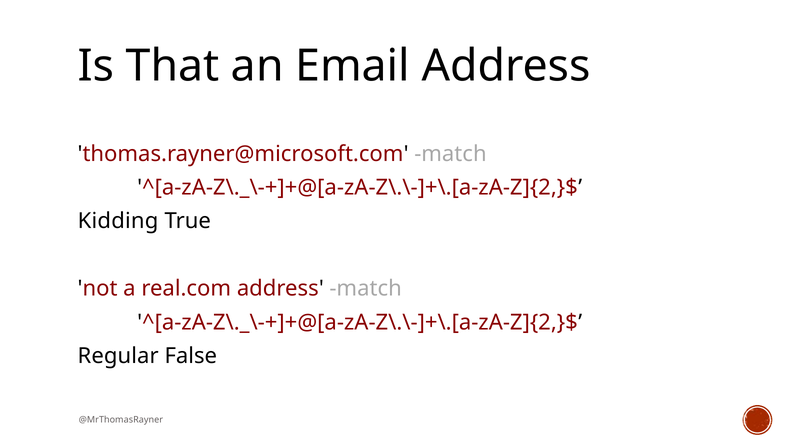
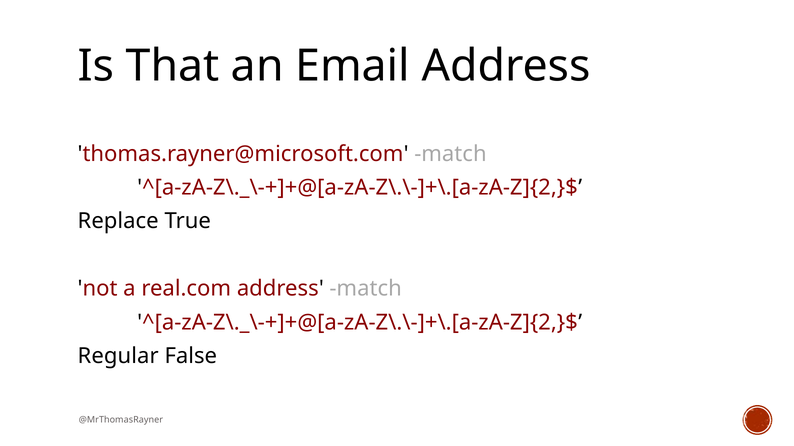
Kidding: Kidding -> Replace
